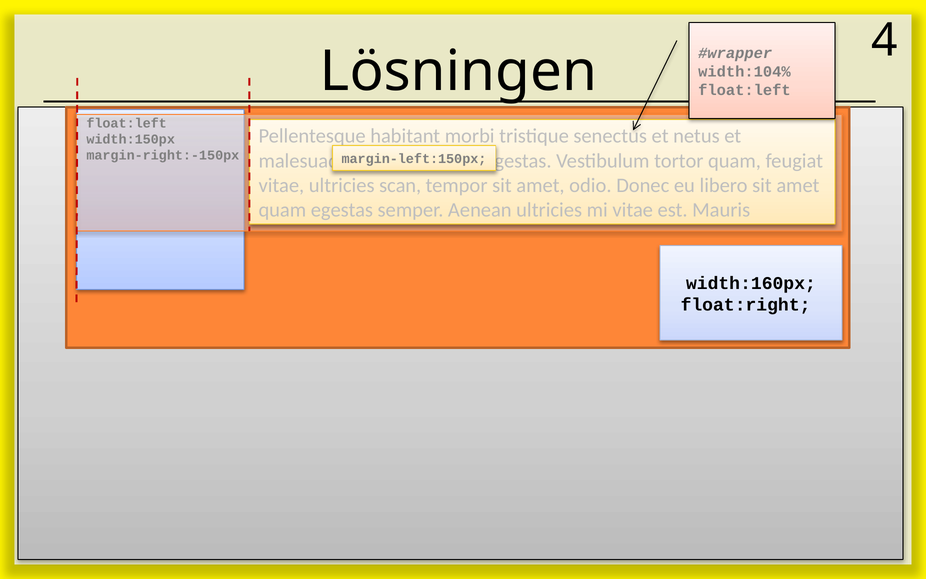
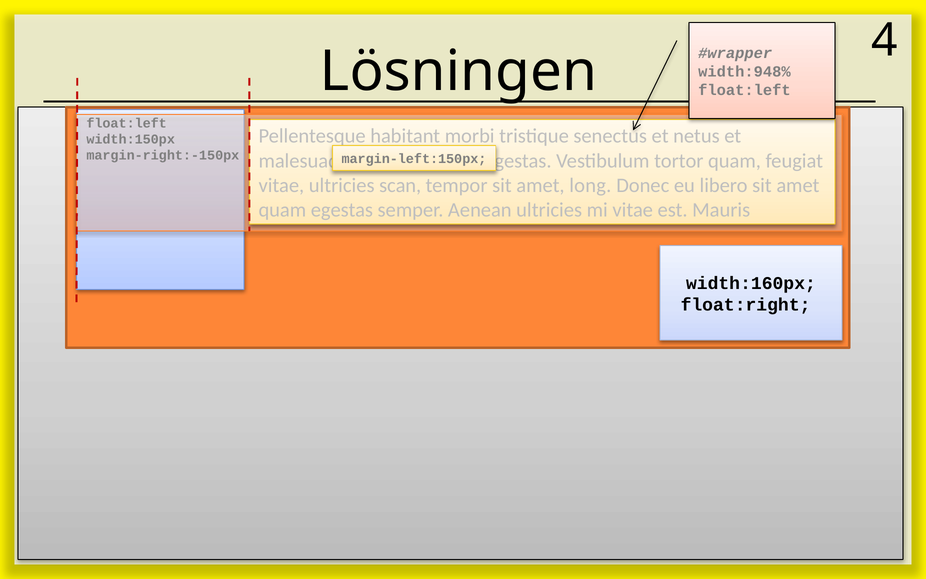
width:104%: width:104% -> width:948%
odio: odio -> long
